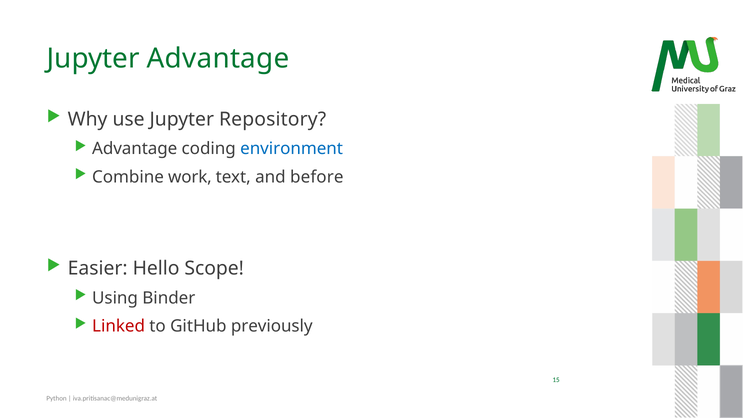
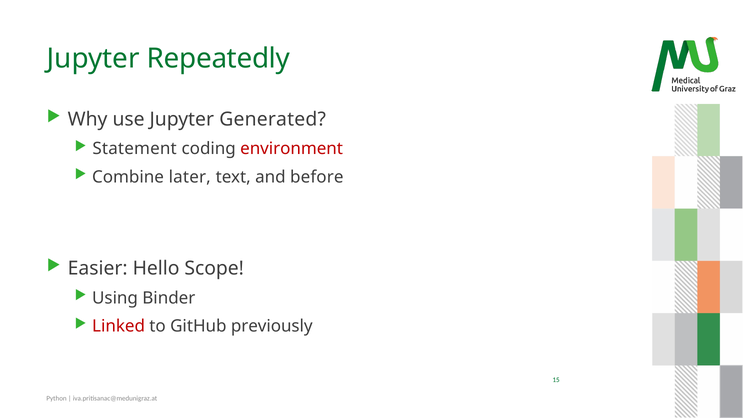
Jupyter Advantage: Advantage -> Repeatedly
Repository: Repository -> Generated
Advantage at (135, 149): Advantage -> Statement
environment colour: blue -> red
work: work -> later
